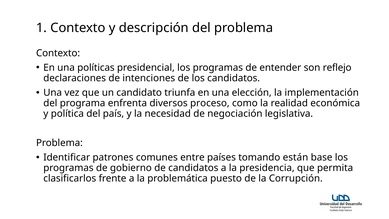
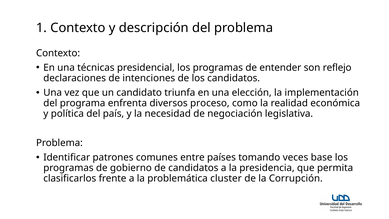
políticas: políticas -> técnicas
están: están -> veces
puesto: puesto -> cluster
